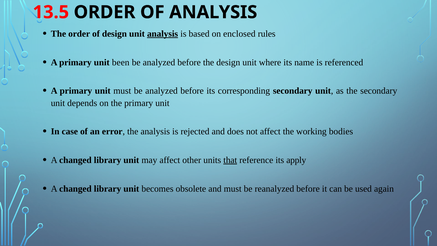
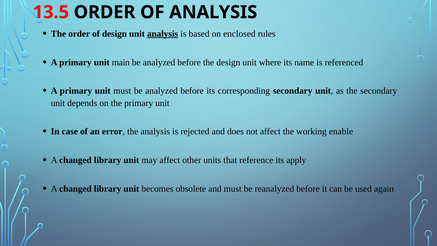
been: been -> main
bodies: bodies -> enable
that underline: present -> none
